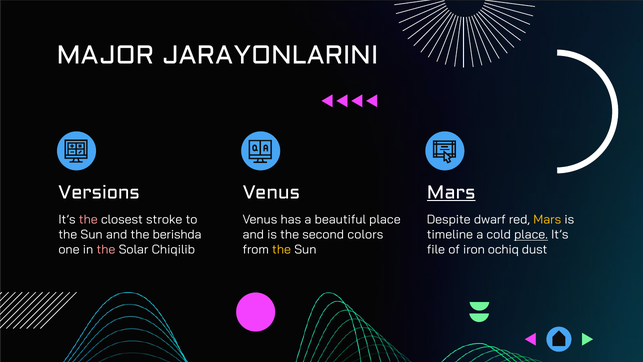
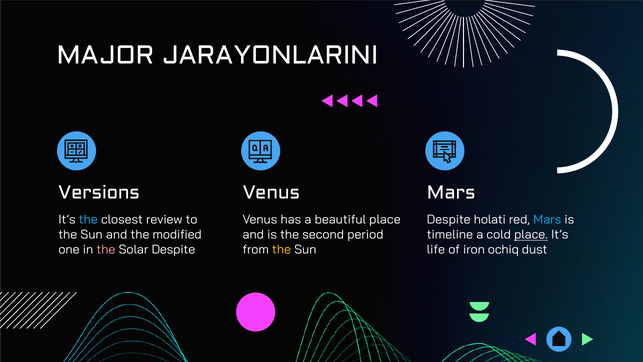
Mars at (451, 192) underline: present -> none
the at (88, 220) colour: pink -> light blue
stroke: stroke -> review
dwarf: dwarf -> holati
Mars at (547, 220) colour: yellow -> light blue
berishda: berishda -> modified
colors: colors -> period
Solar Chiqilib: Chiqilib -> Despite
file: file -> life
